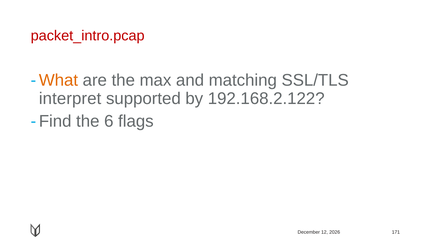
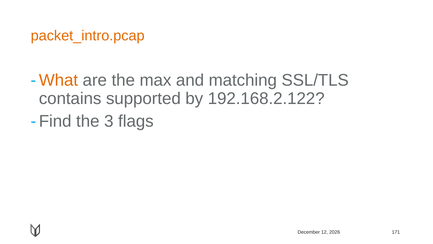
packet_intro.pcap colour: red -> orange
interpret: interpret -> contains
6: 6 -> 3
